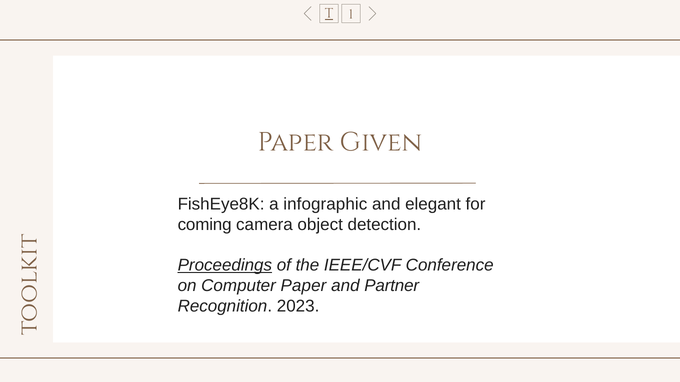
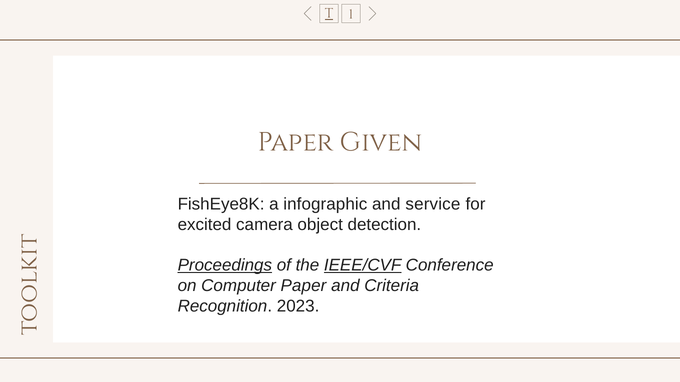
elegant: elegant -> service
coming: coming -> excited
IEEE/CVF underline: none -> present
Partner: Partner -> Criteria
